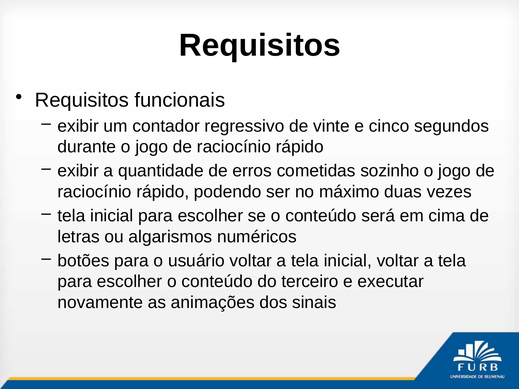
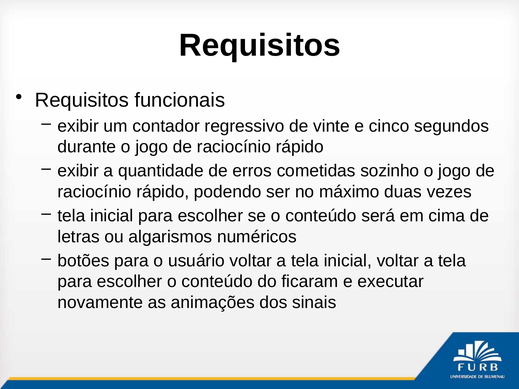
terceiro: terceiro -> ficaram
